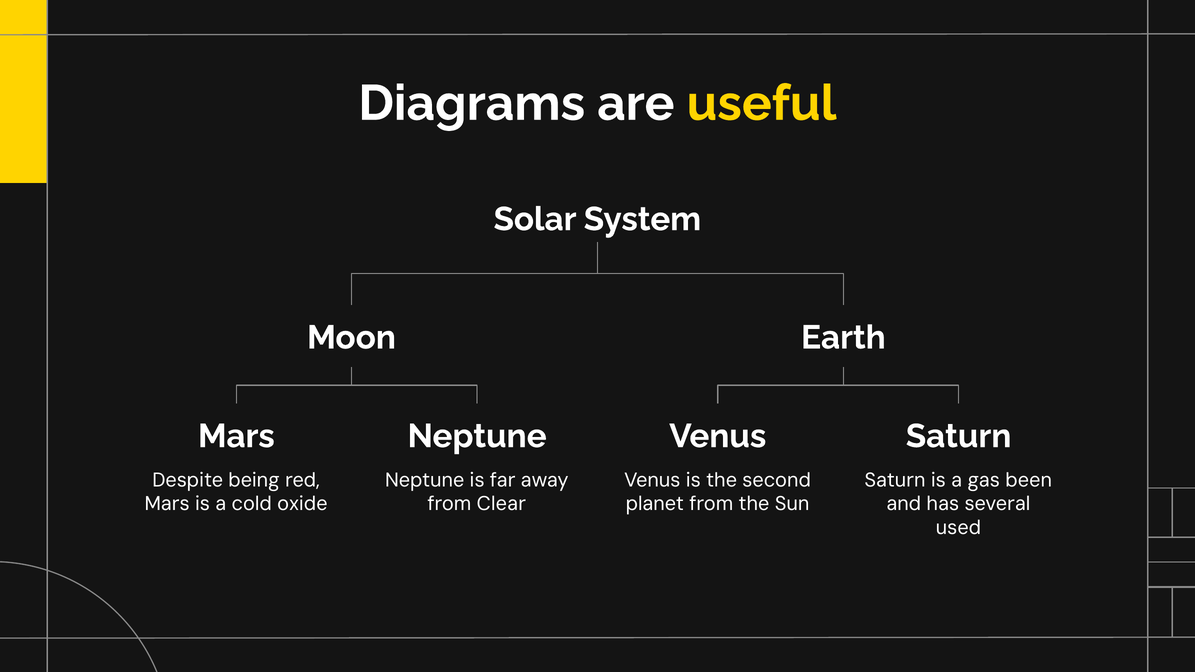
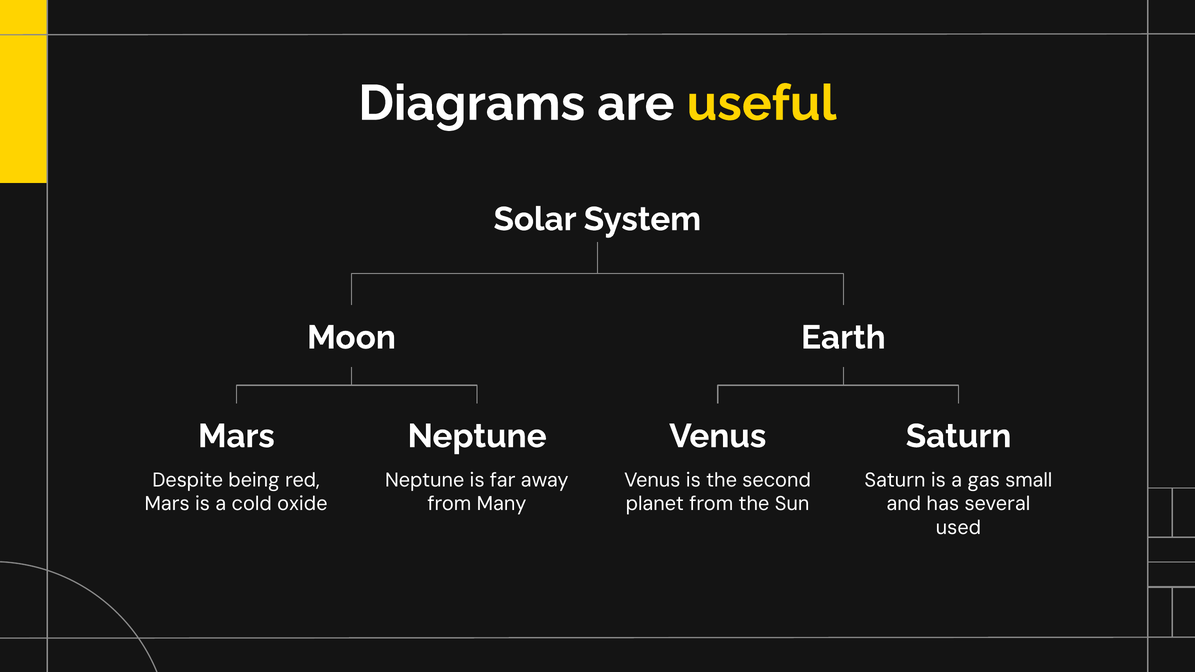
been: been -> small
Clear: Clear -> Many
